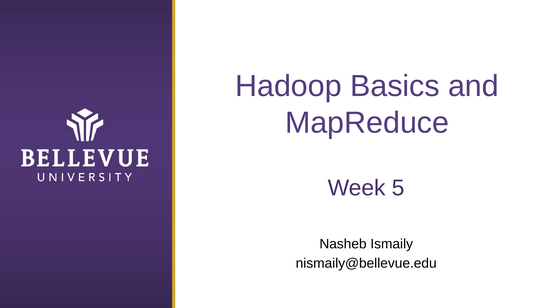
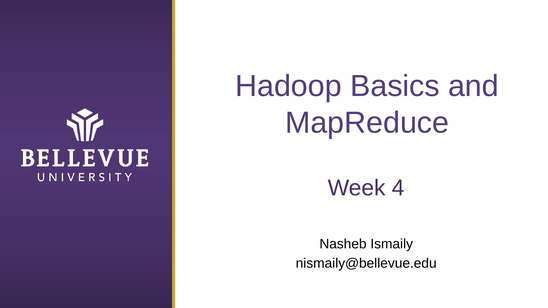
5: 5 -> 4
